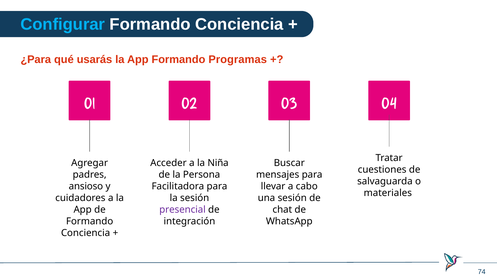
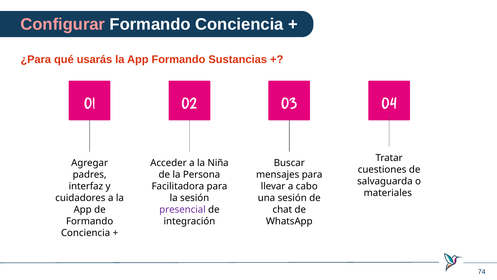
Configurar colour: light blue -> pink
Programas: Programas -> Sustancias
ansioso: ansioso -> interfaz
